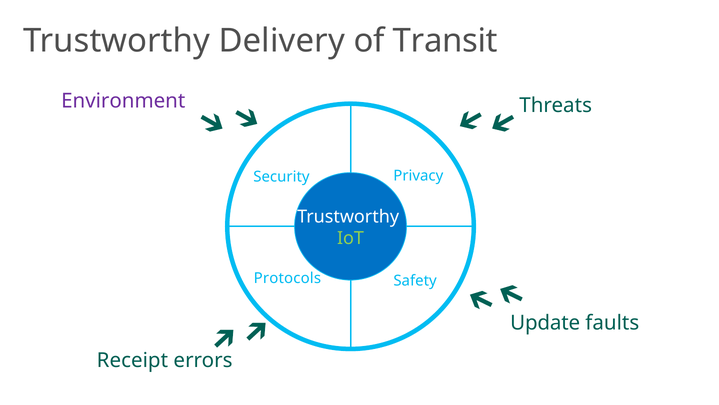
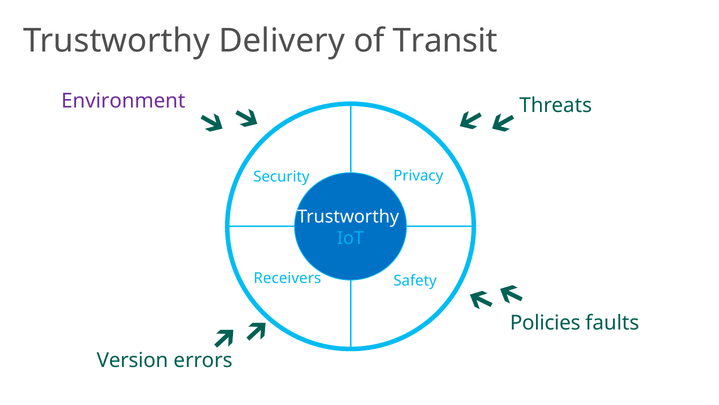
IoT colour: light green -> light blue
Protocols: Protocols -> Receivers
Update: Update -> Policies
Receipt: Receipt -> Version
